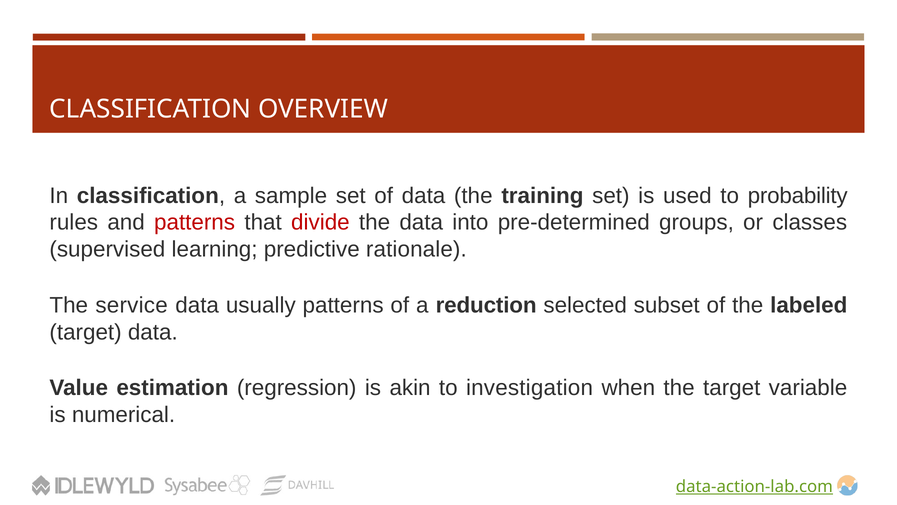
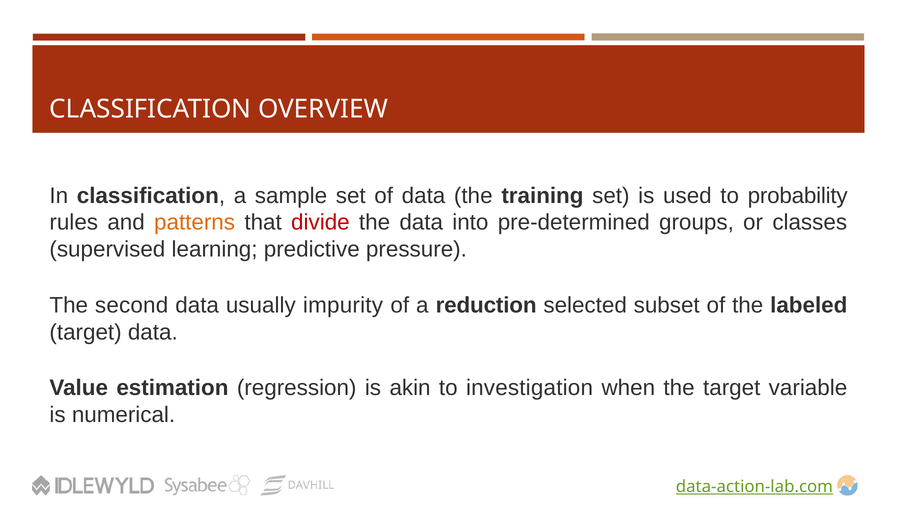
patterns at (195, 222) colour: red -> orange
rationale: rationale -> pressure
service: service -> second
usually patterns: patterns -> impurity
